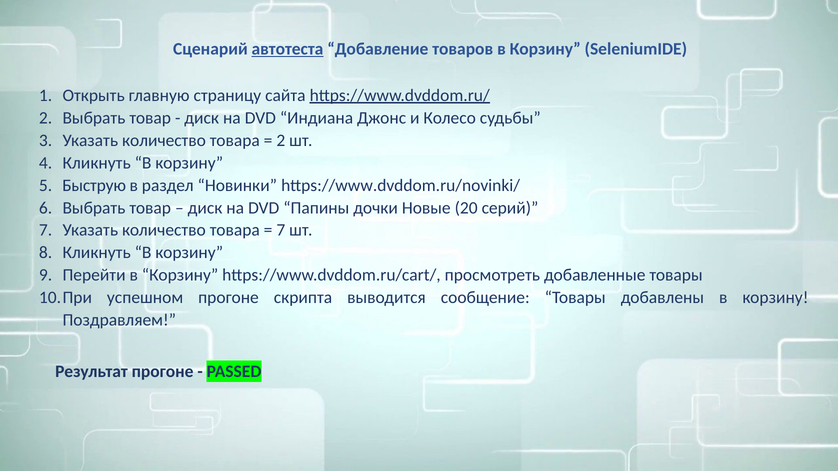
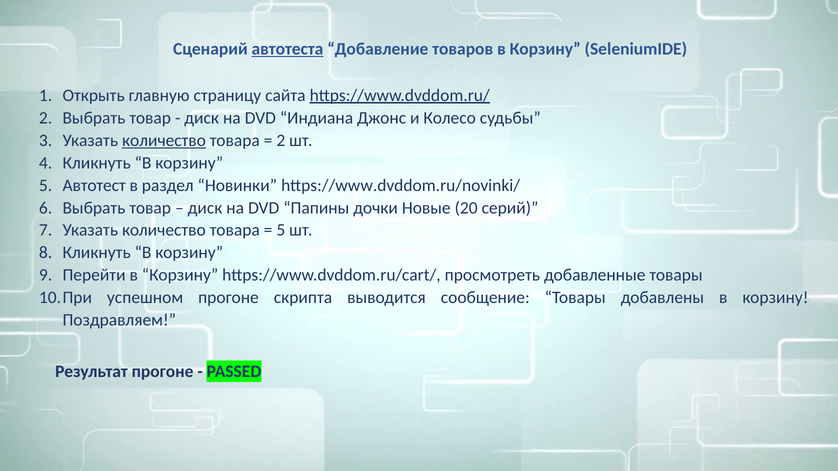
количество at (164, 141) underline: none -> present
Быструю: Быструю -> Автотест
7 at (281, 230): 7 -> 5
